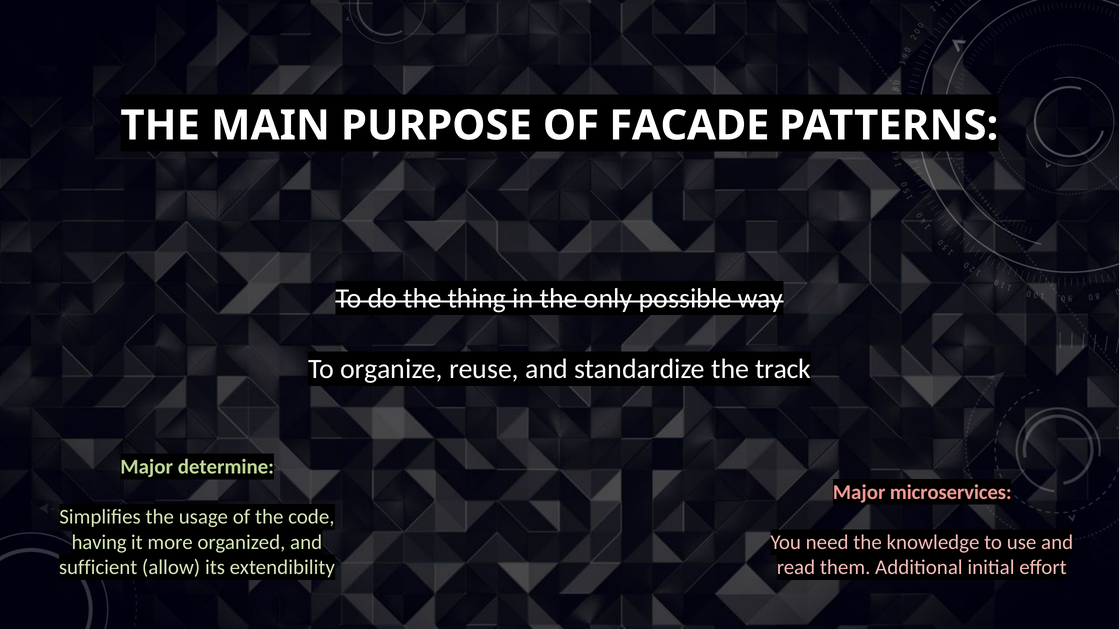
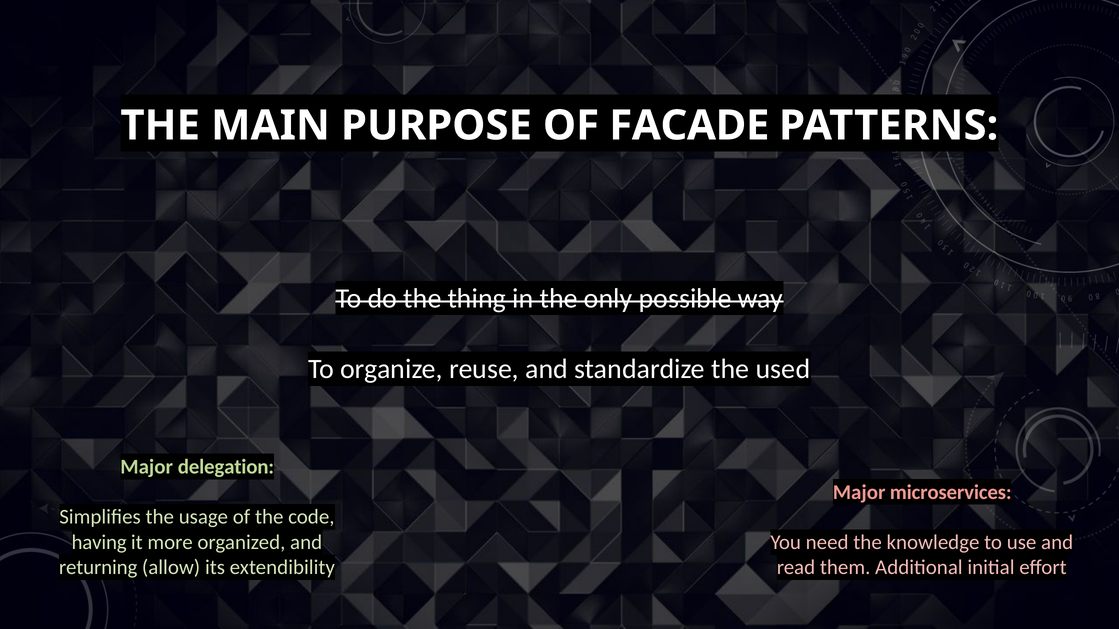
track: track -> used
determine: determine -> delegation
sufficient: sufficient -> returning
